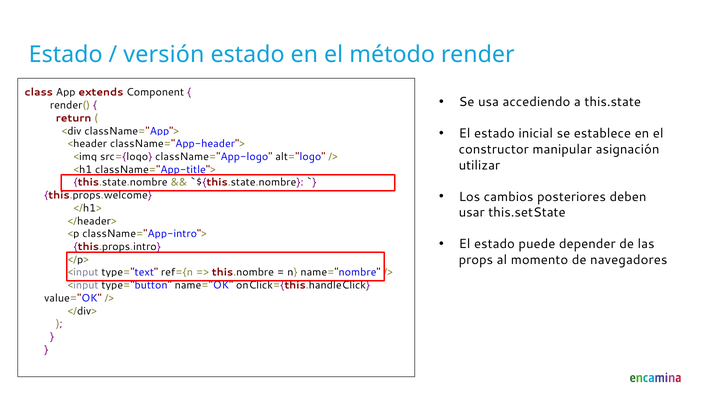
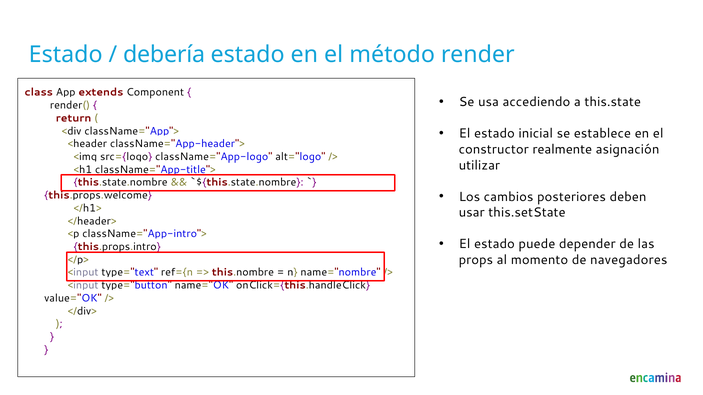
versión: versión -> debería
manipular: manipular -> realmente
